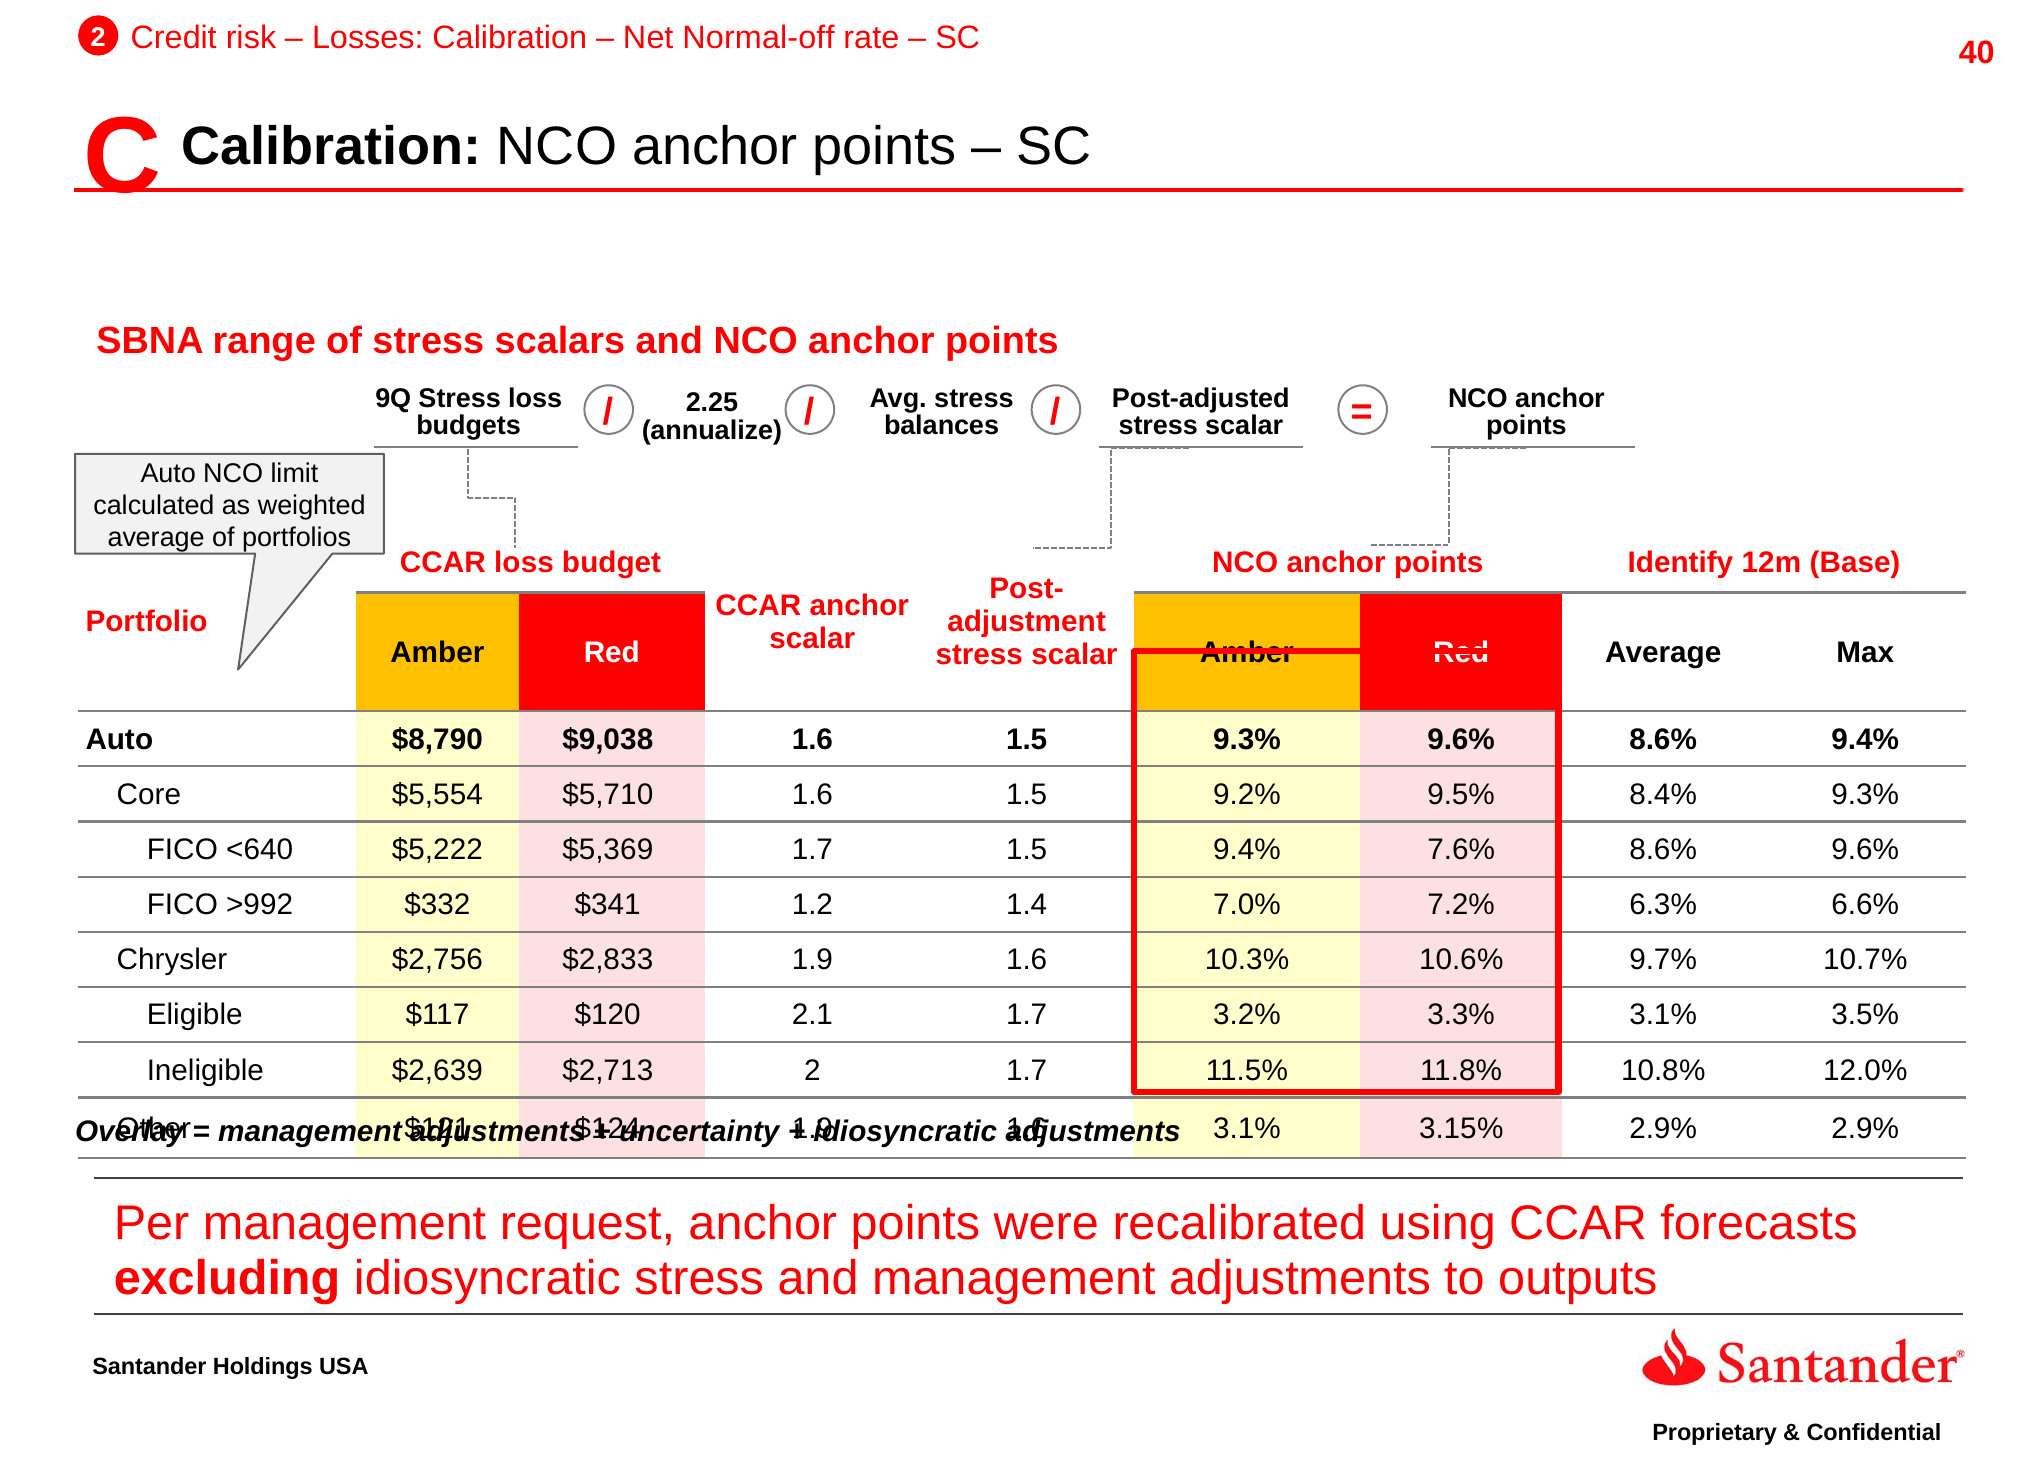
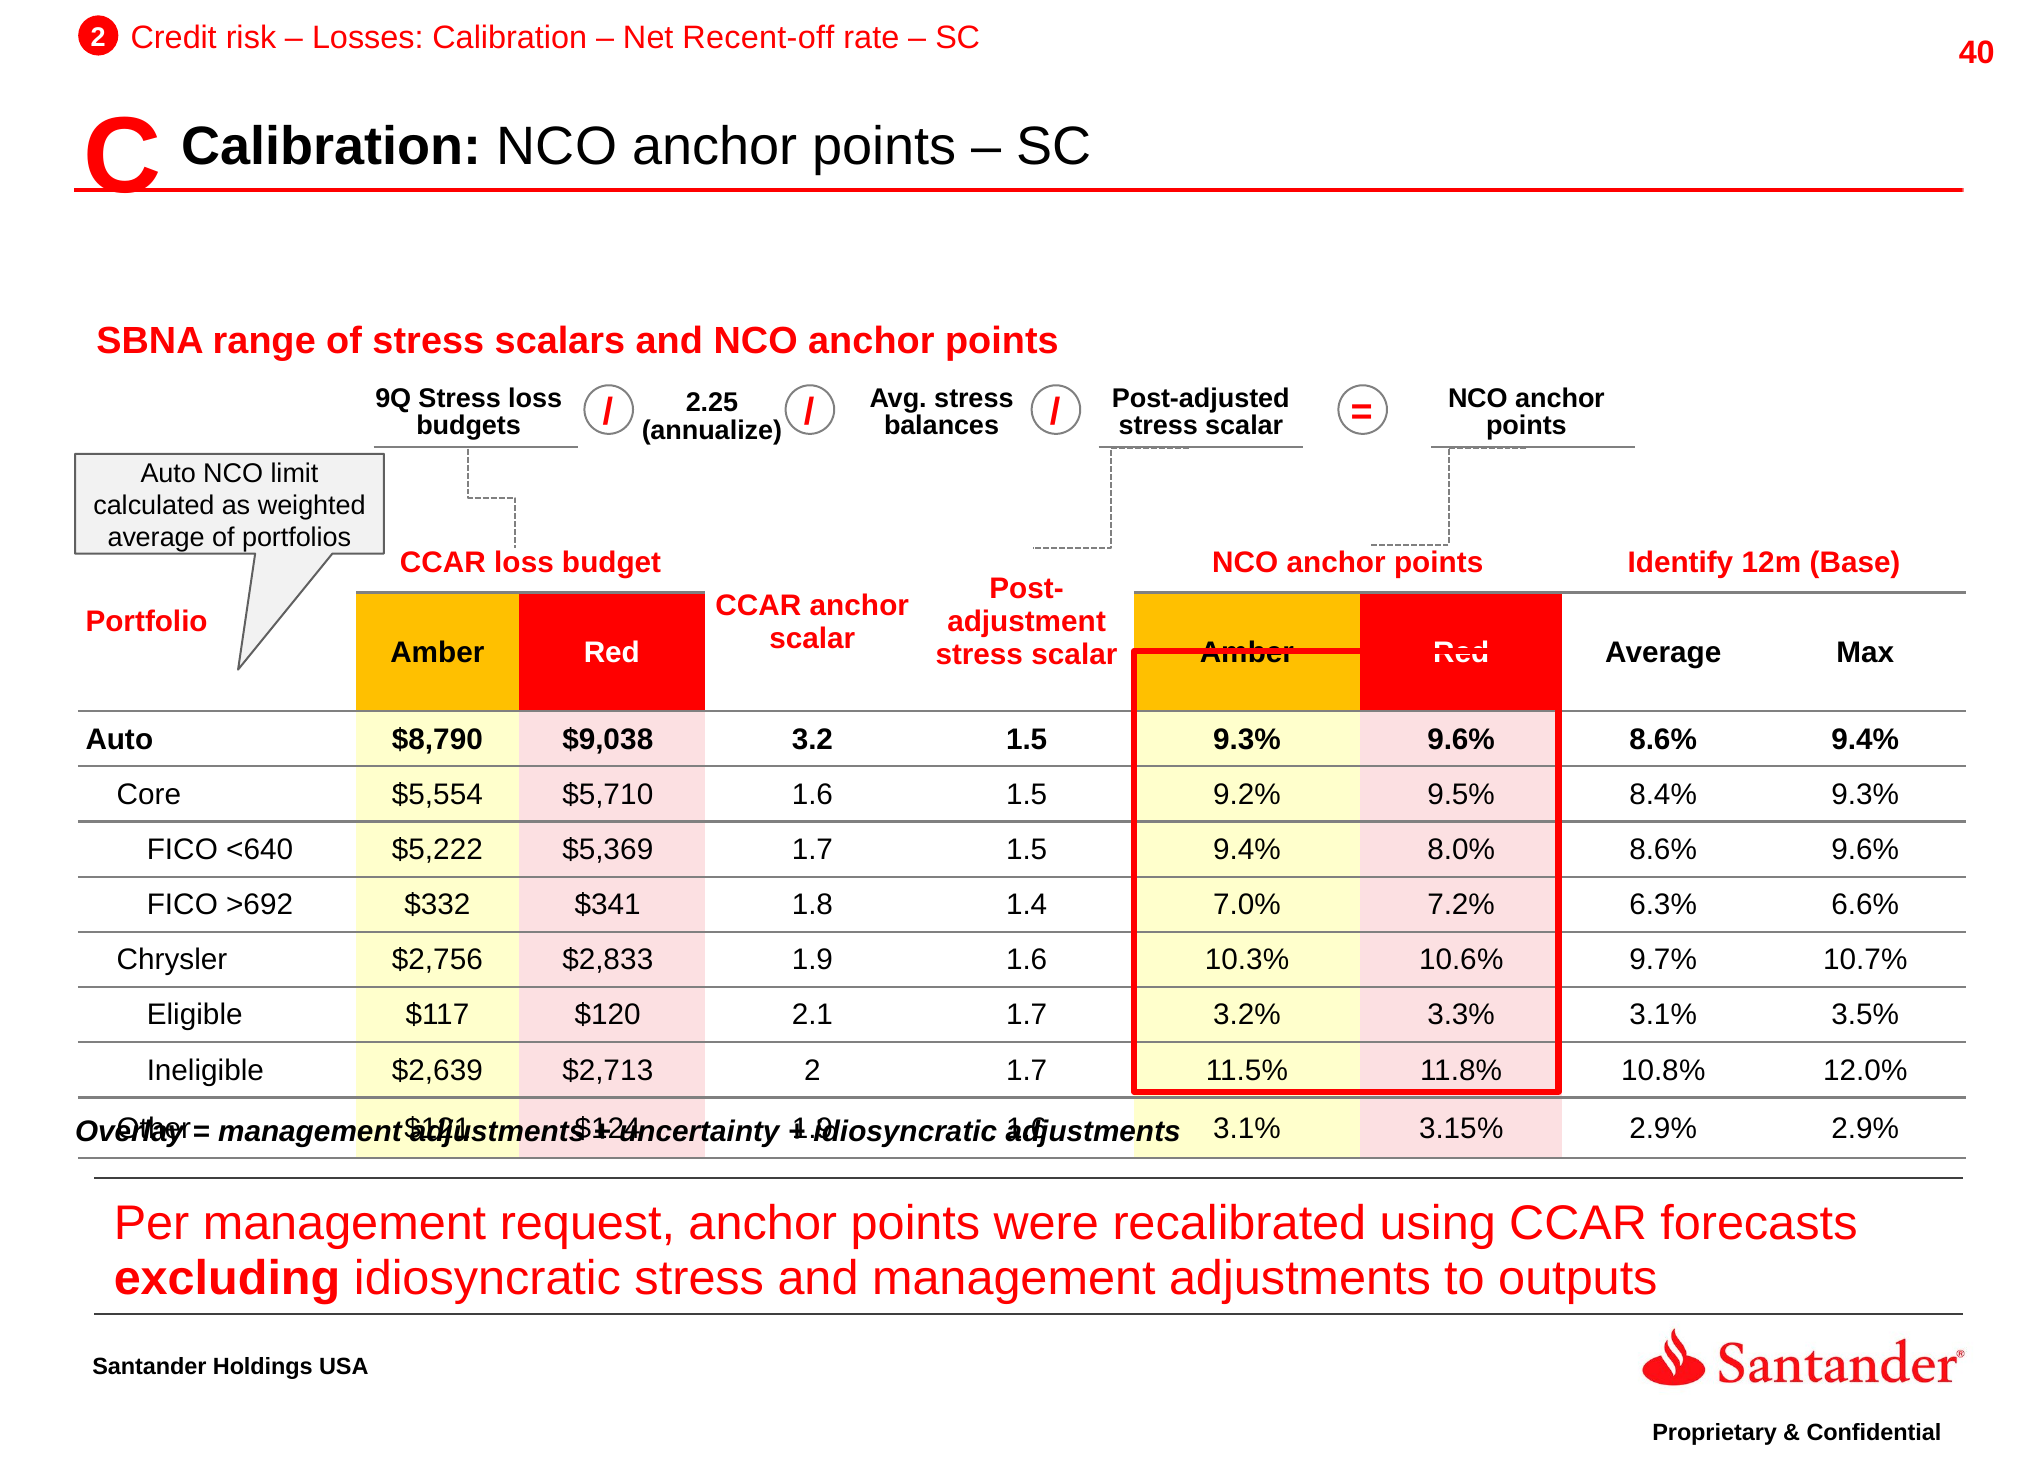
Normal-off: Normal-off -> Recent-off
$9,038 1.6: 1.6 -> 3.2
7.6%: 7.6% -> 8.0%
>992: >992 -> >692
1.2: 1.2 -> 1.8
